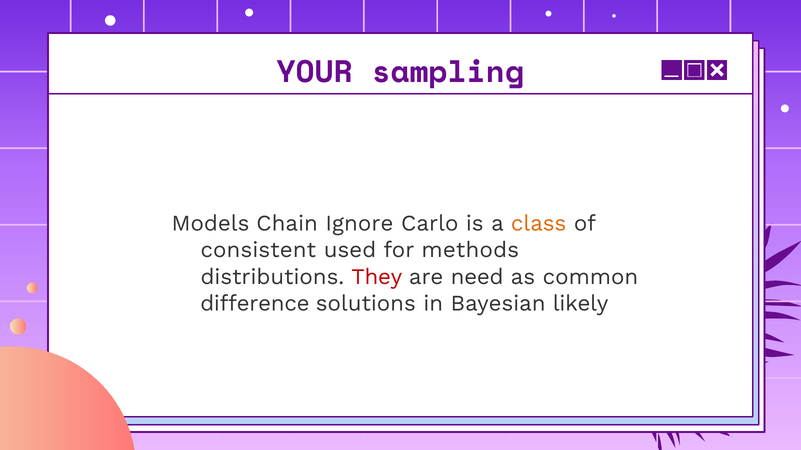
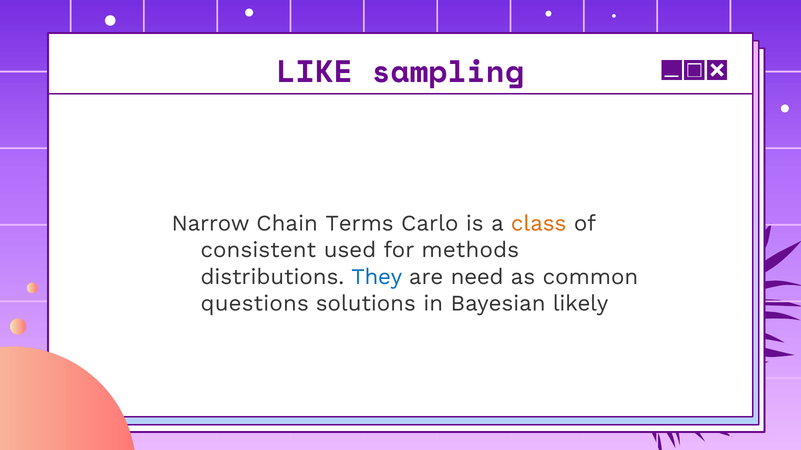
YOUR: YOUR -> LIKE
Models: Models -> Narrow
Ignore: Ignore -> Terms
They colour: red -> blue
difference: difference -> questions
